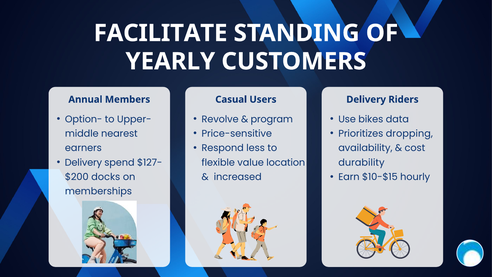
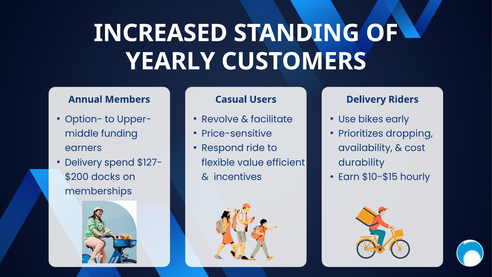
FACILITATE: FACILITATE -> INCREASED
program: program -> facilitate
data: data -> early
nearest: nearest -> funding
less: less -> ride
location: location -> efficient
increased: increased -> incentives
